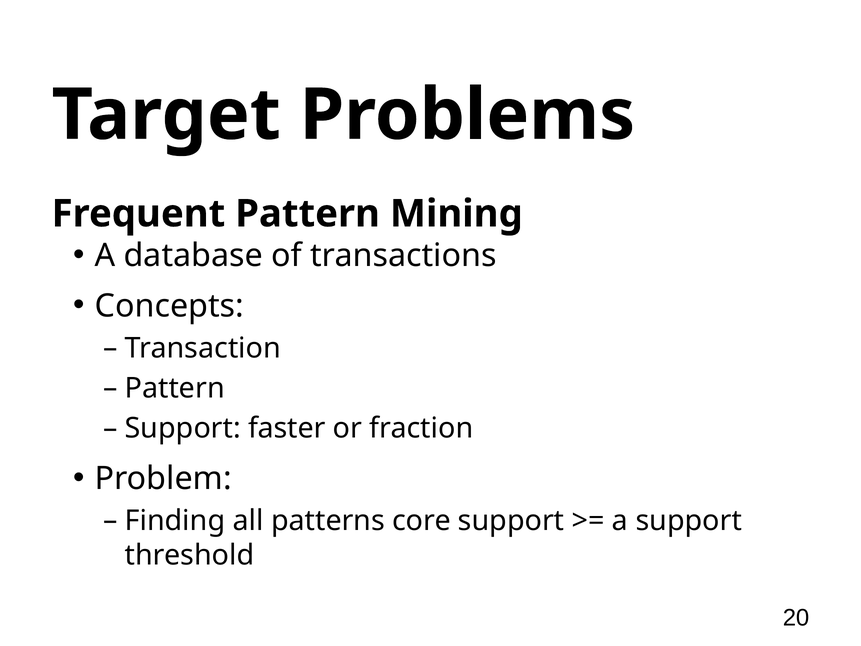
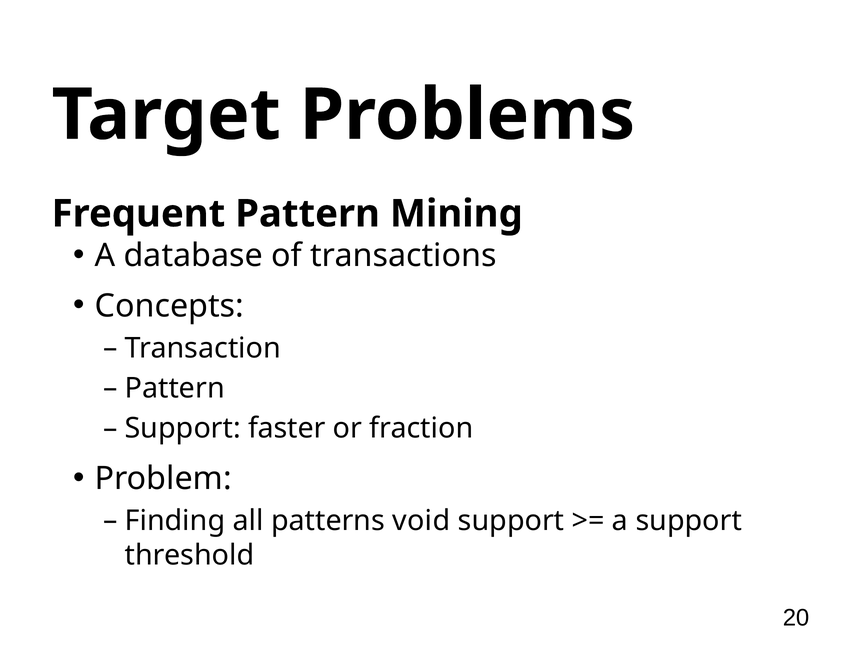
core: core -> void
